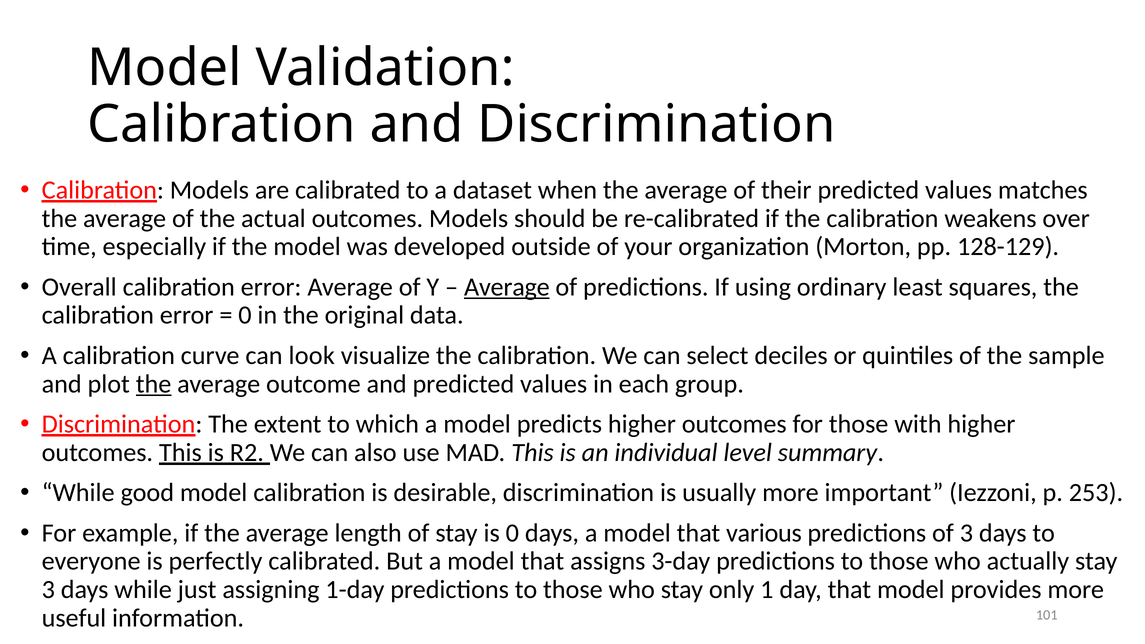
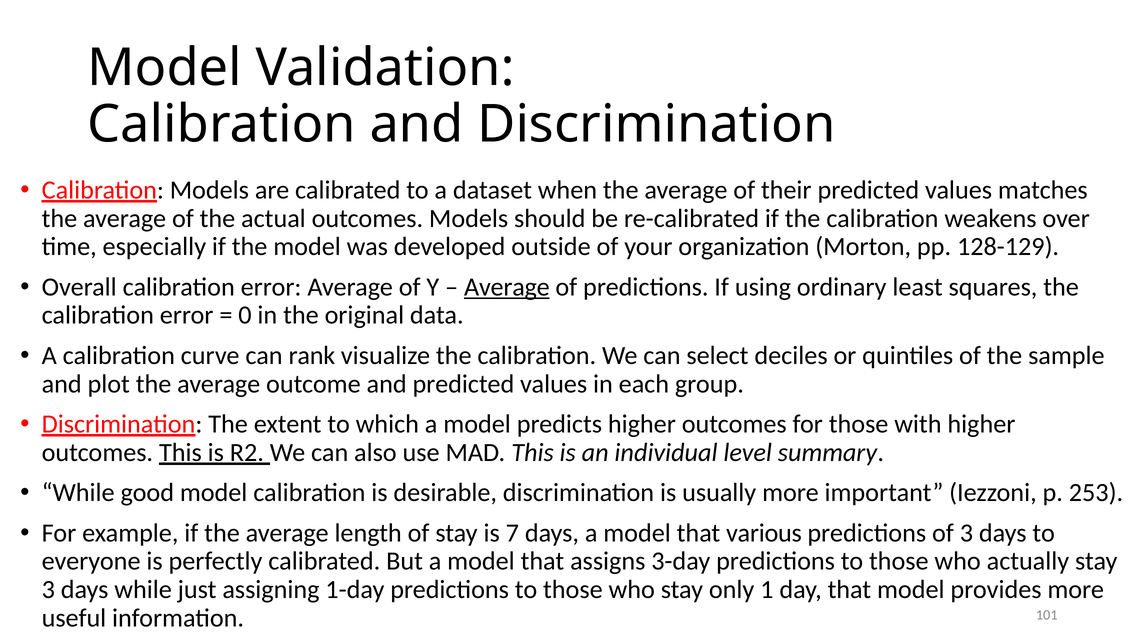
look: look -> rank
the at (154, 384) underline: present -> none
is 0: 0 -> 7
